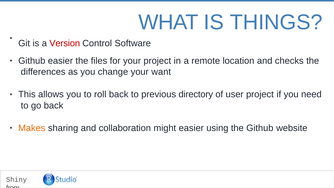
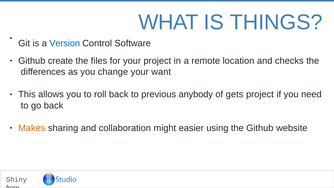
Version colour: red -> blue
Github easier: easier -> create
directory: directory -> anybody
user: user -> gets
